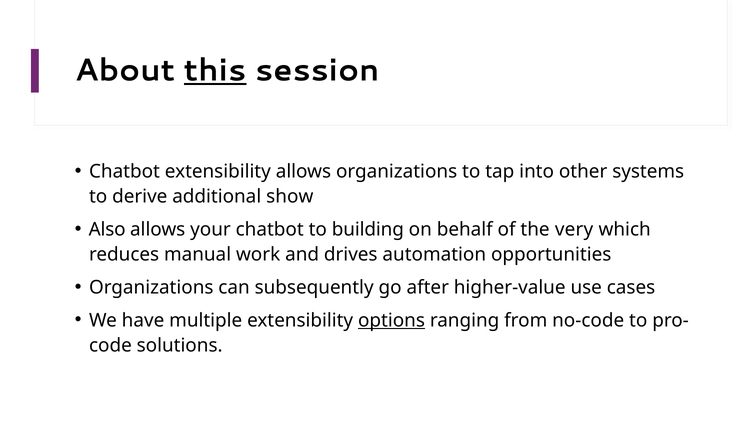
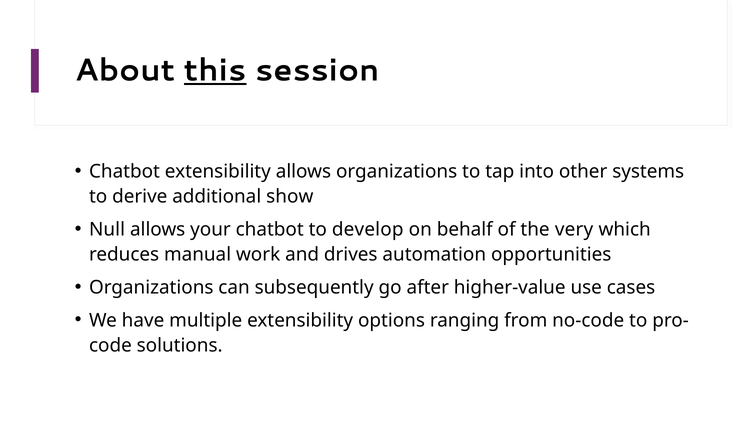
Also: Also -> Null
building: building -> develop
options underline: present -> none
